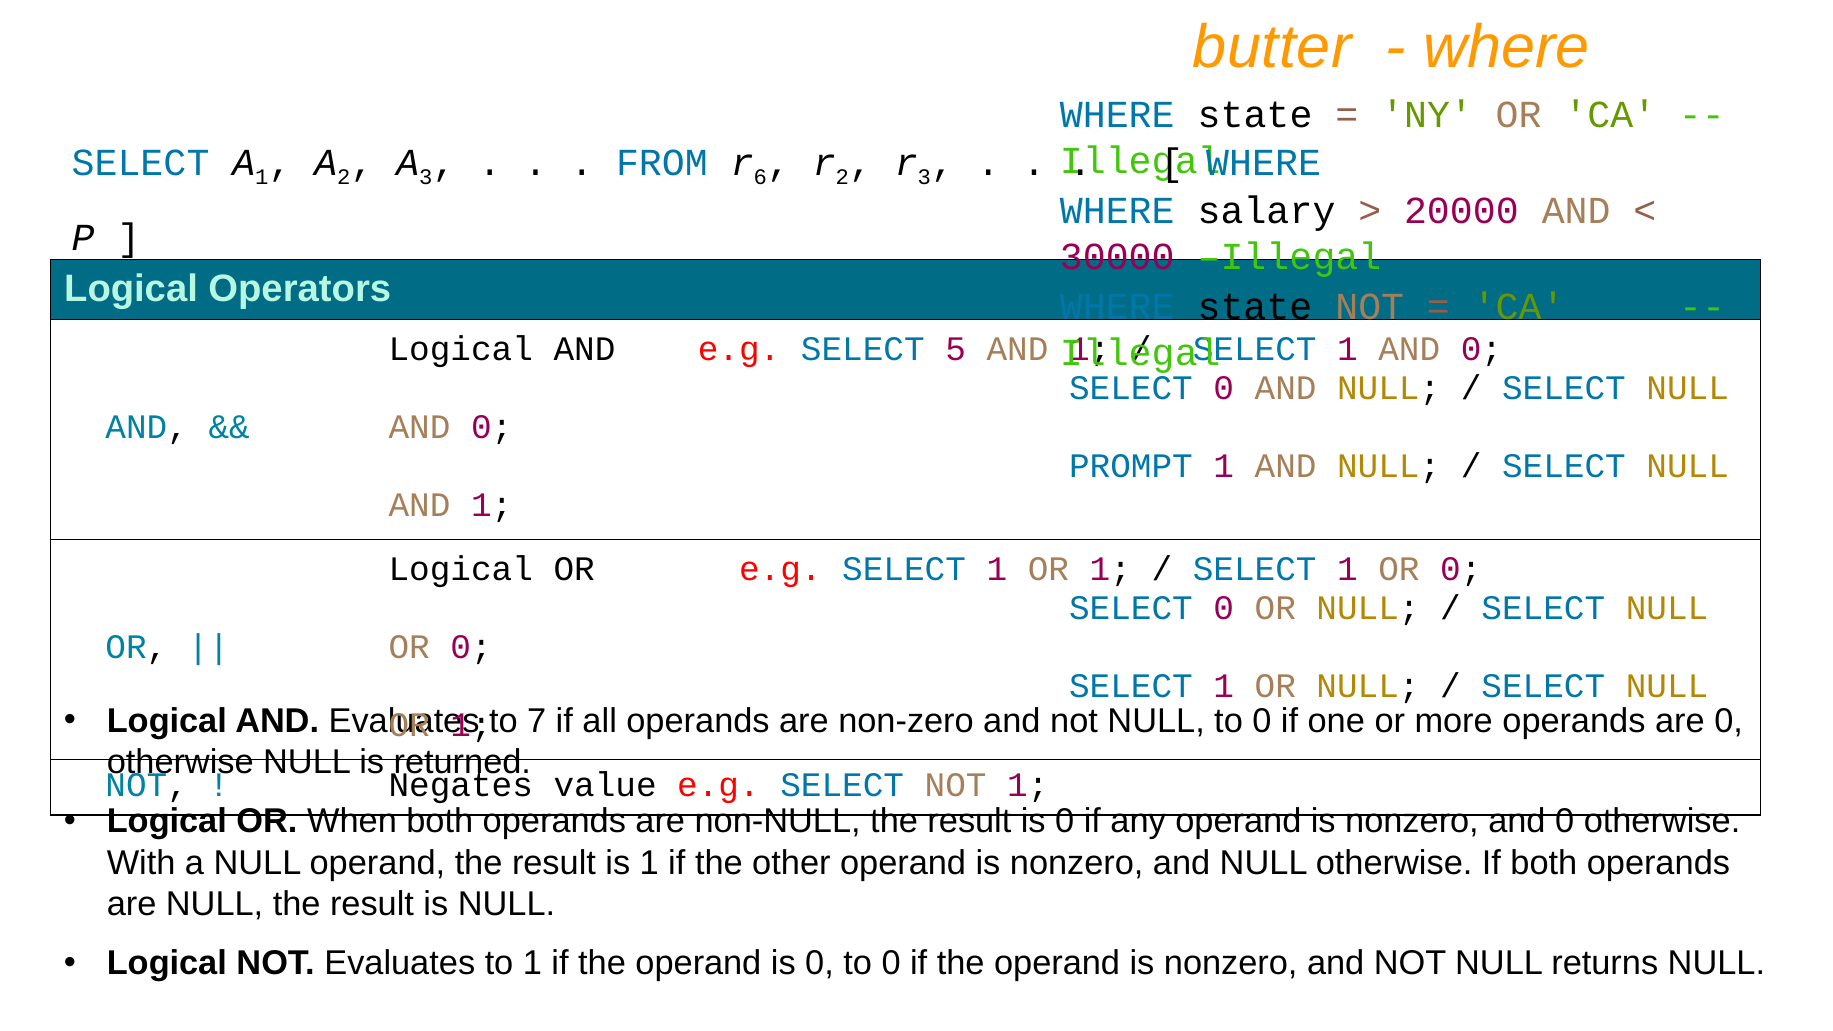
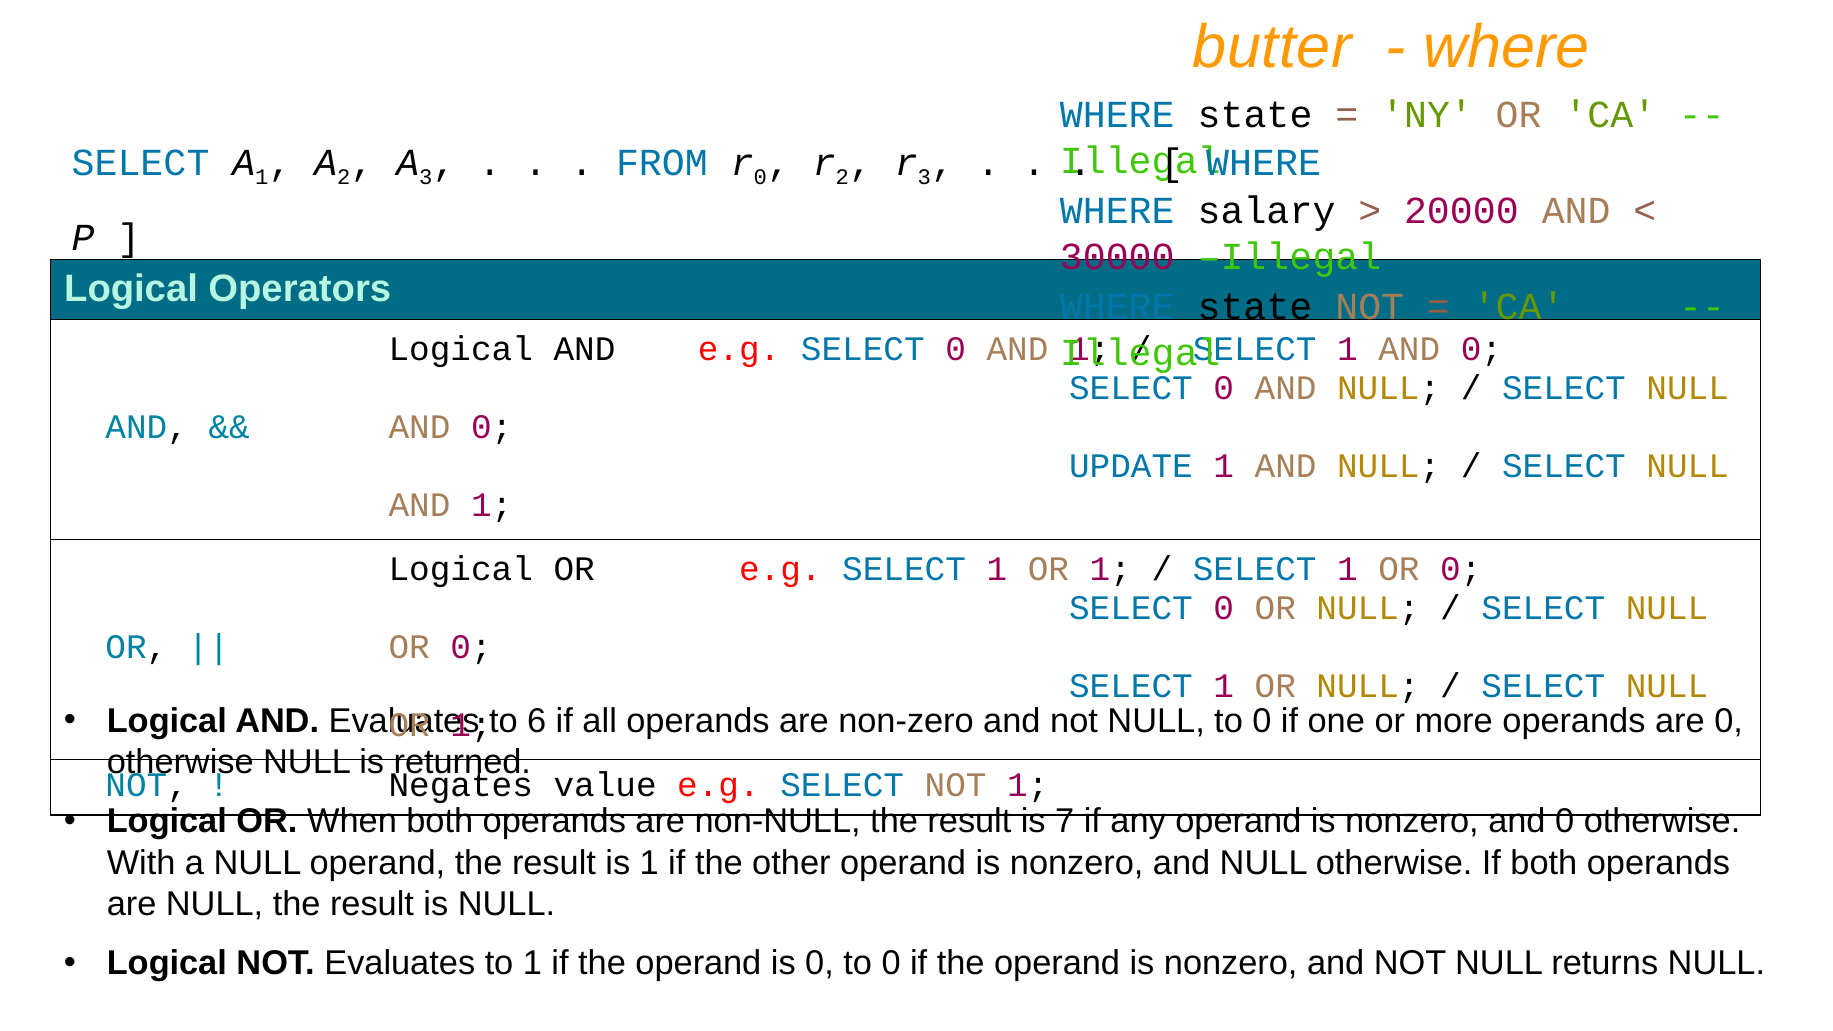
6 at (760, 177): 6 -> 0
e.g SELECT 5: 5 -> 0
PROMPT: PROMPT -> UPDATE
7: 7 -> 6
result is 0: 0 -> 7
